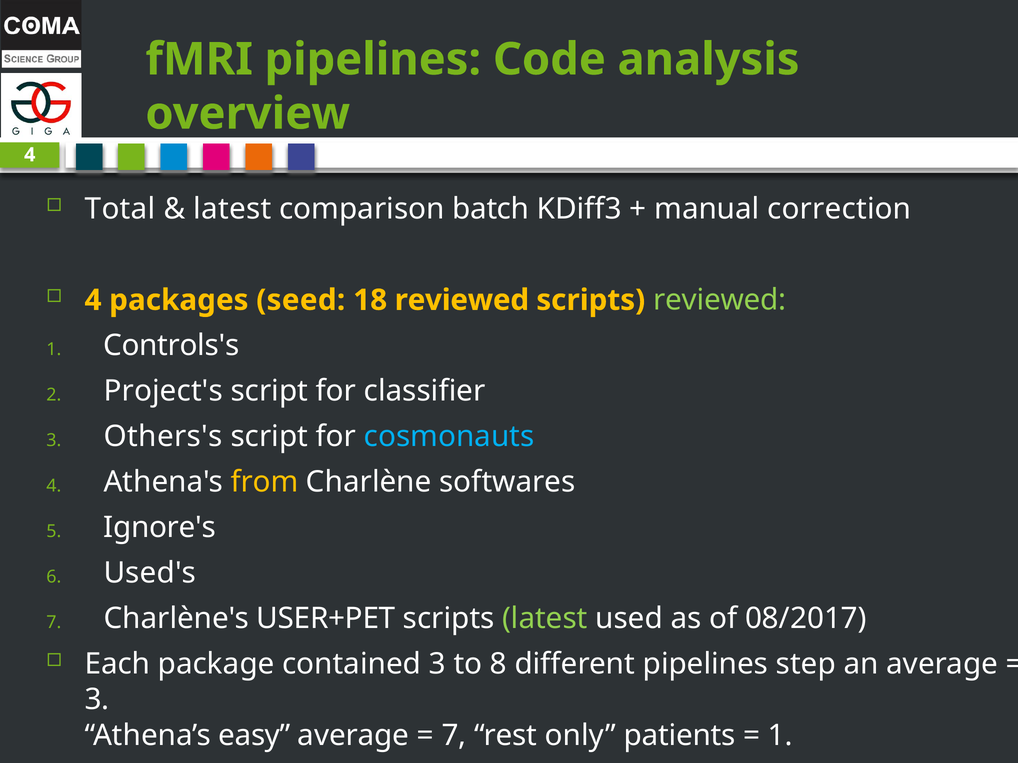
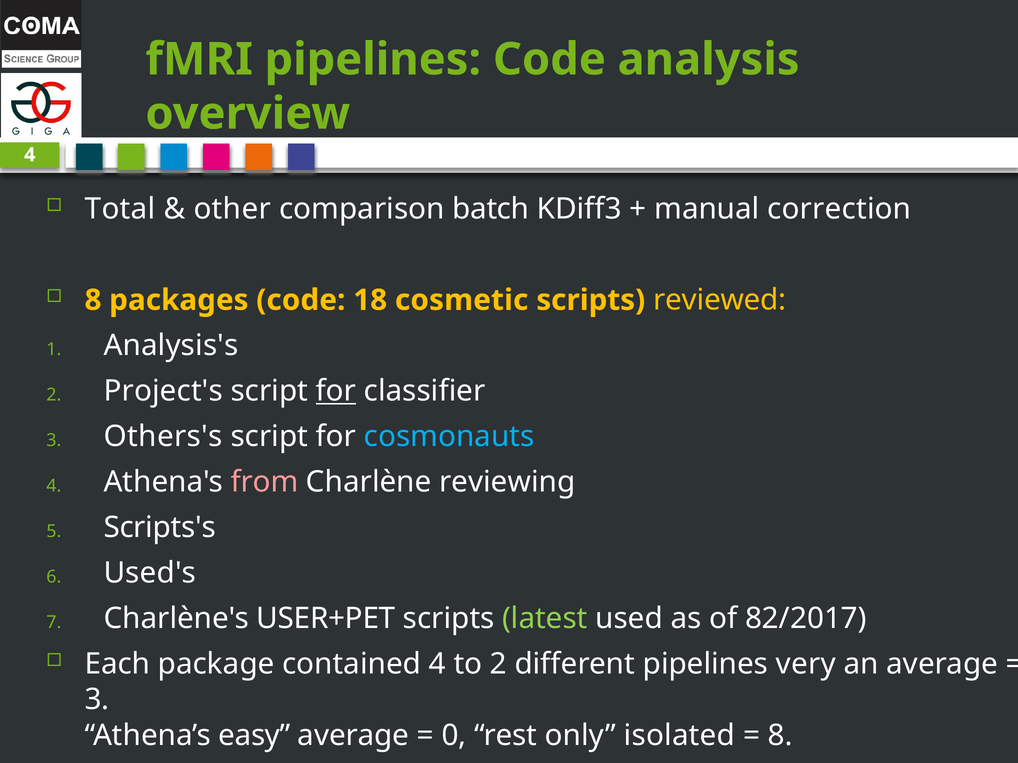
latest at (232, 209): latest -> other
4 at (93, 300): 4 -> 8
packages seed: seed -> code
18 reviewed: reviewed -> cosmetic
reviewed at (720, 300) colour: light green -> yellow
Controls's: Controls's -> Analysis's
for at (336, 391) underline: none -> present
from colour: yellow -> pink
softwares: softwares -> reviewing
Ignore's: Ignore's -> Scripts's
08/2017: 08/2017 -> 82/2017
contained 3: 3 -> 4
to 8: 8 -> 2
step: step -> very
7 at (454, 736): 7 -> 0
patients: patients -> isolated
1 at (780, 736): 1 -> 8
